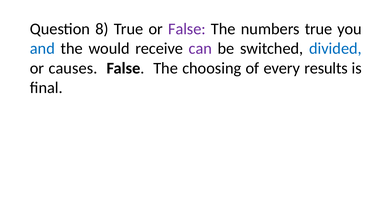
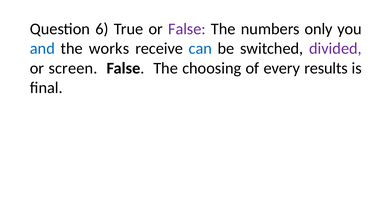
8: 8 -> 6
numbers true: true -> only
would: would -> works
can colour: purple -> blue
divided colour: blue -> purple
causes: causes -> screen
